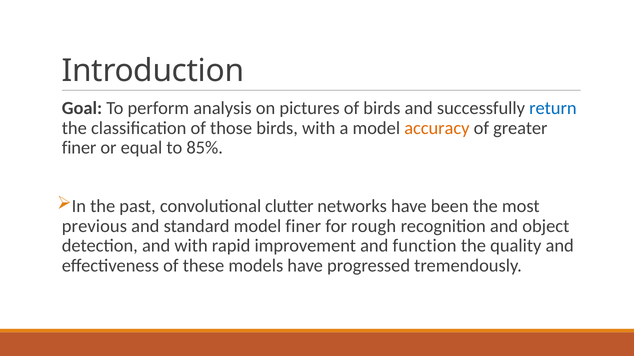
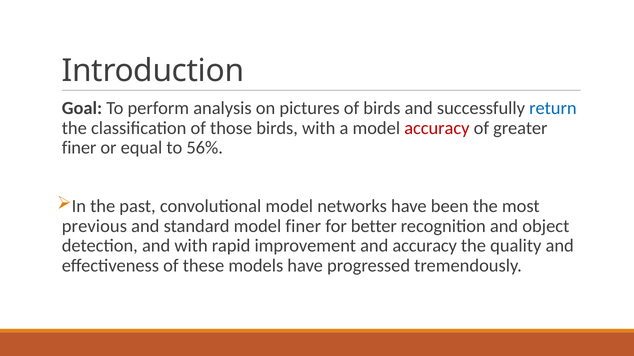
accuracy at (437, 128) colour: orange -> red
85%: 85% -> 56%
convolutional clutter: clutter -> model
rough: rough -> better
and function: function -> accuracy
